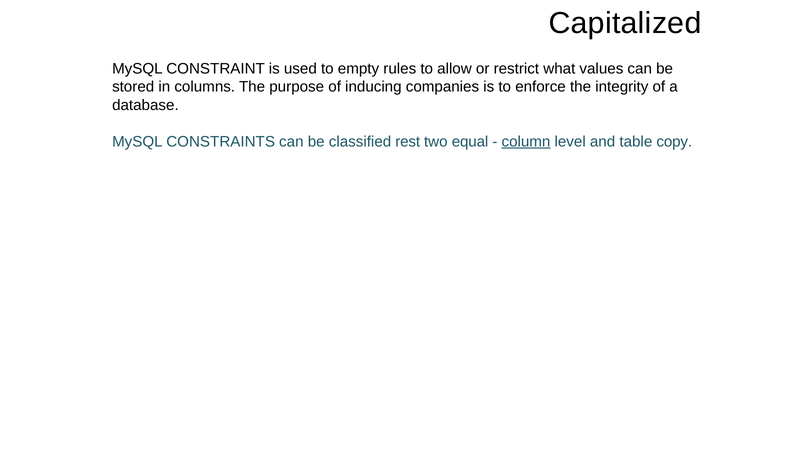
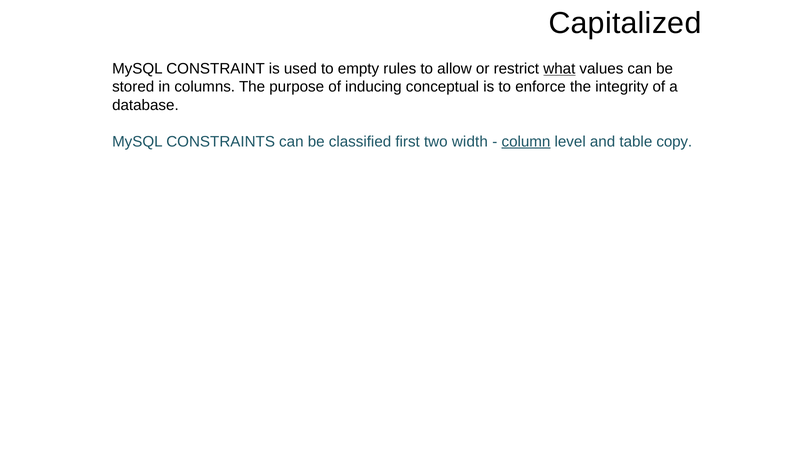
what underline: none -> present
companies: companies -> conceptual
rest: rest -> first
equal: equal -> width
